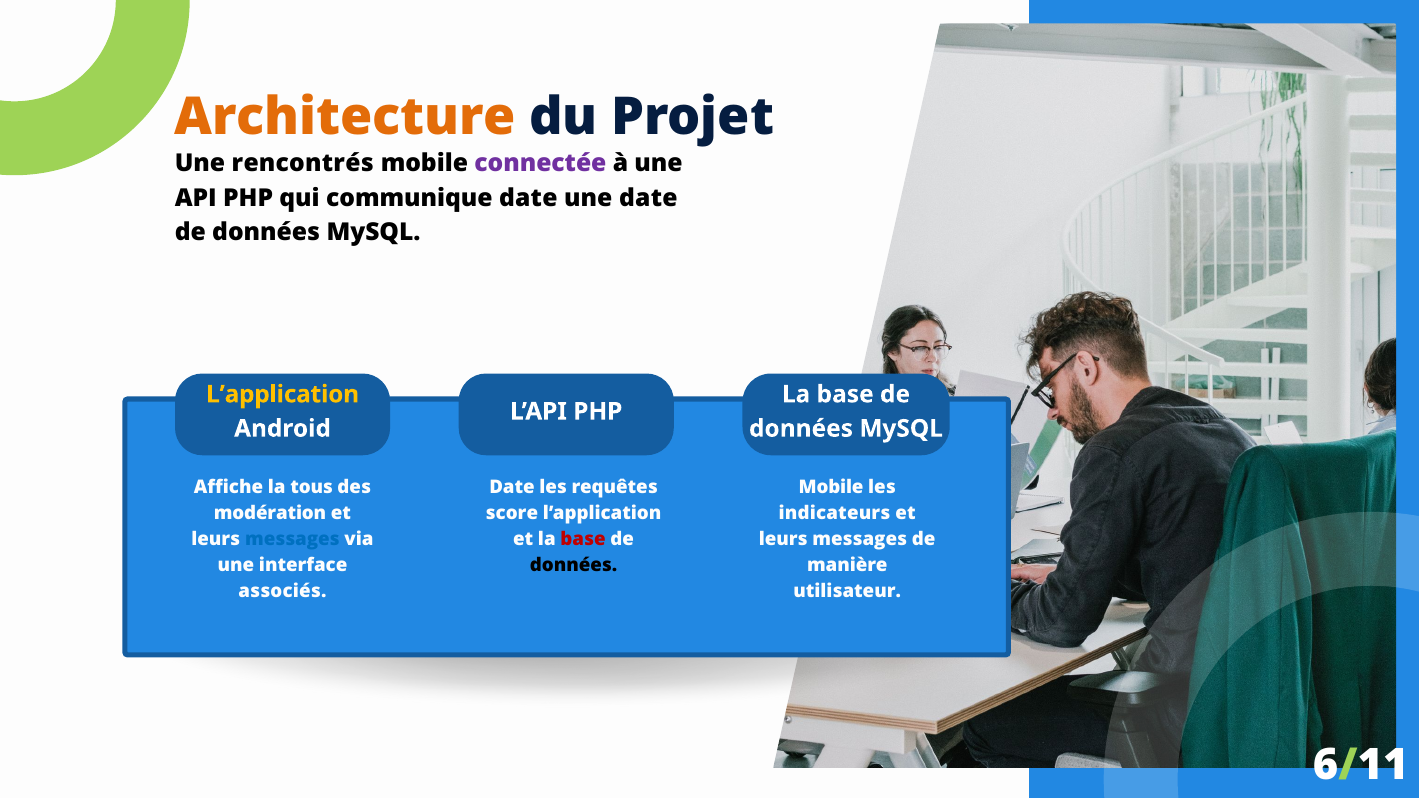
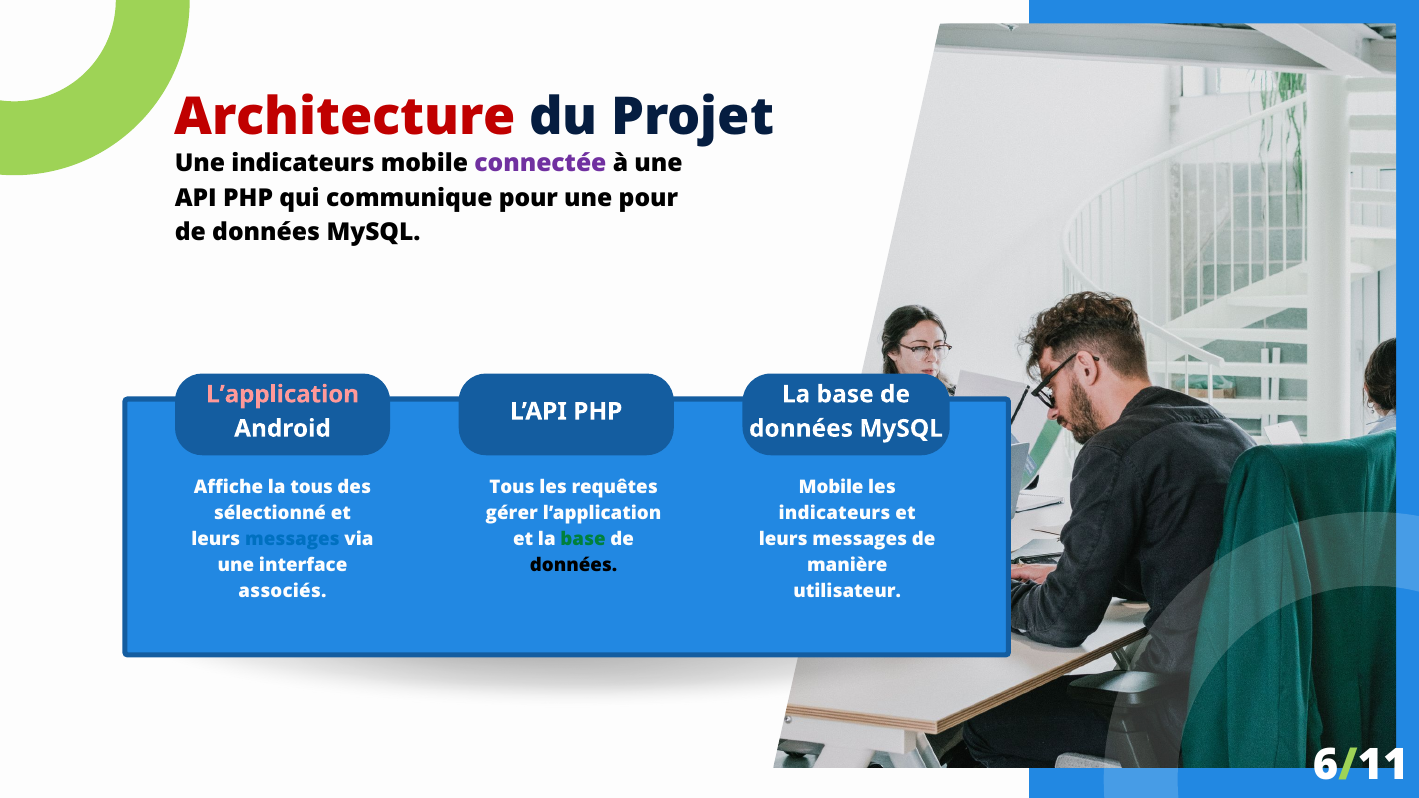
Architecture colour: orange -> red
Une rencontrés: rencontrés -> indicateurs
communique date: date -> pour
une date: date -> pour
L’application at (283, 394) colour: yellow -> pink
Date at (512, 487): Date -> Tous
modération: modération -> sélectionné
score: score -> gérer
base at (583, 540) colour: red -> green
